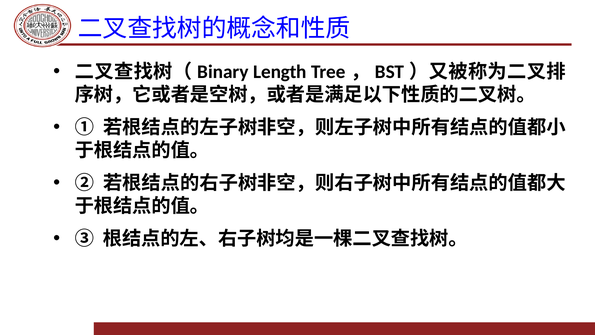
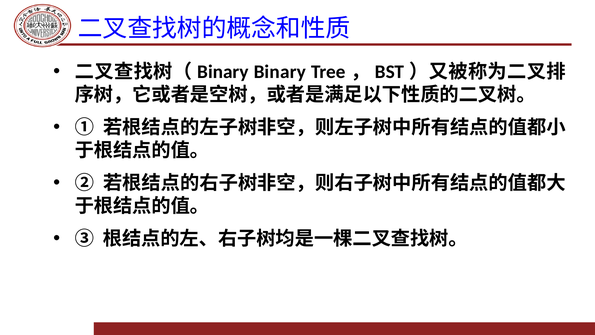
Length at (280, 72): Length -> Binary
